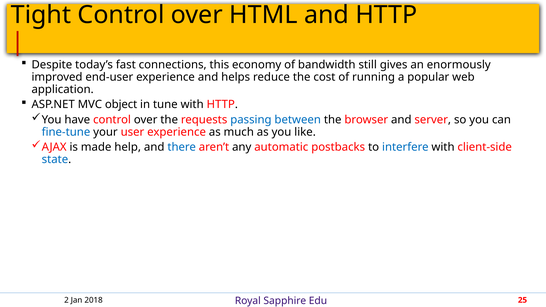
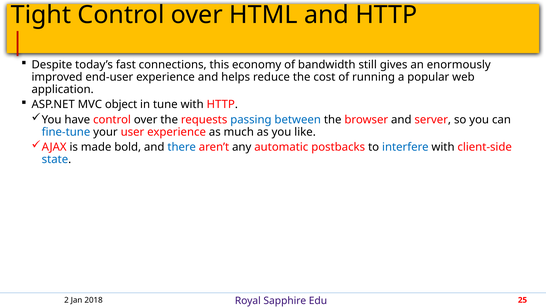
help: help -> bold
